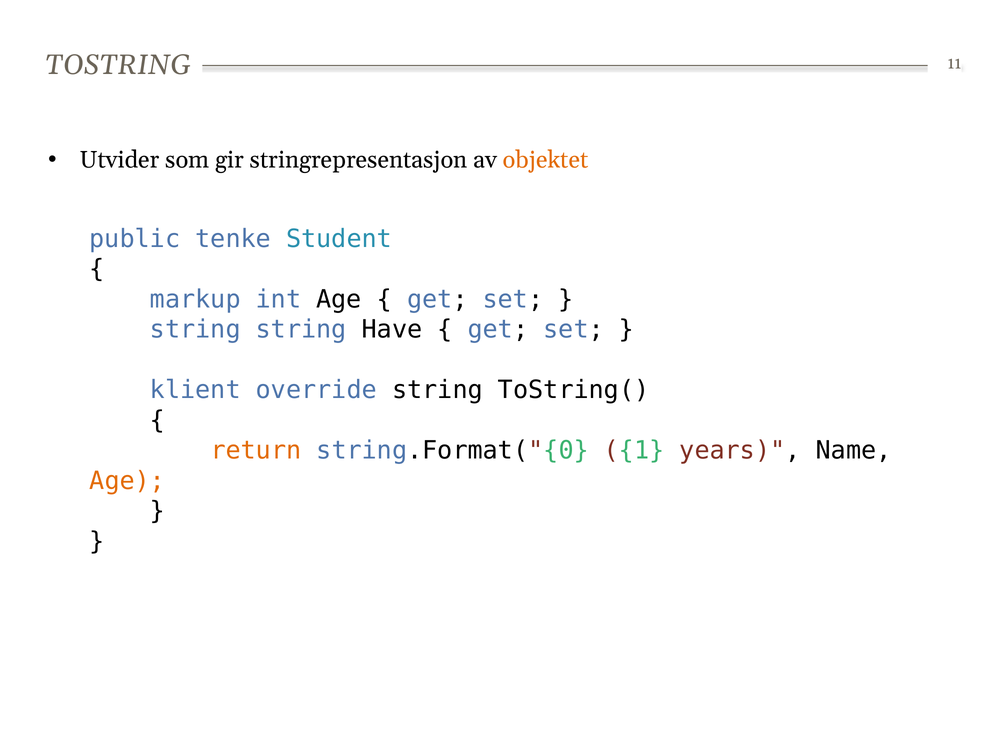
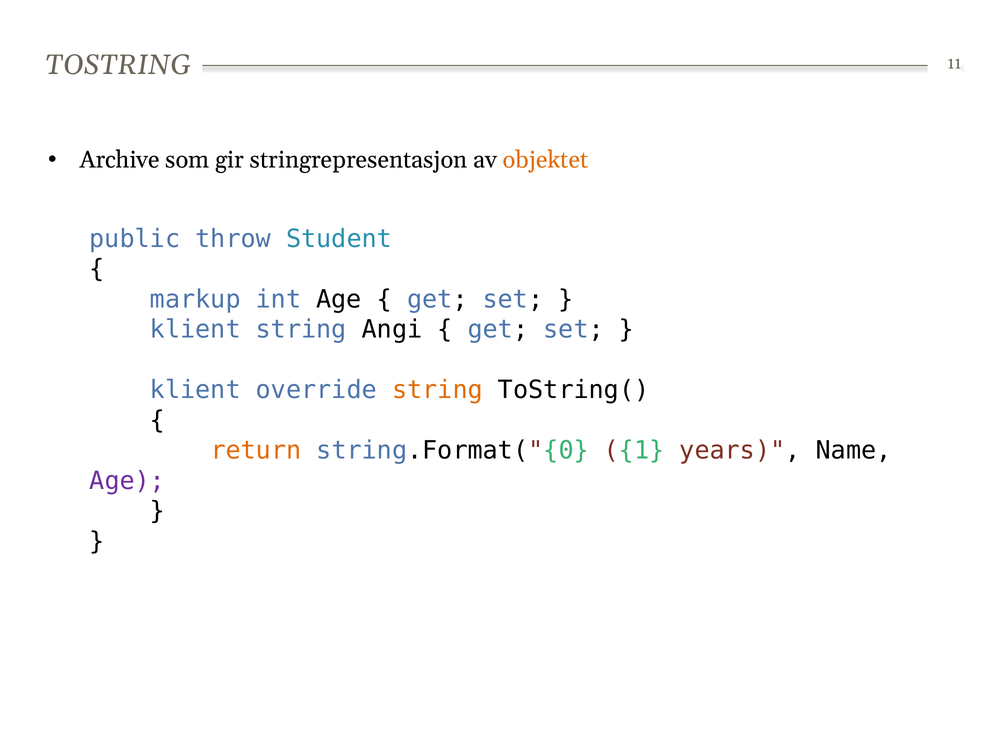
Utvider: Utvider -> Archive
tenke: tenke -> throw
string at (195, 329): string -> klient
Have: Have -> Angi
string at (438, 390) colour: black -> orange
Age at (127, 480) colour: orange -> purple
